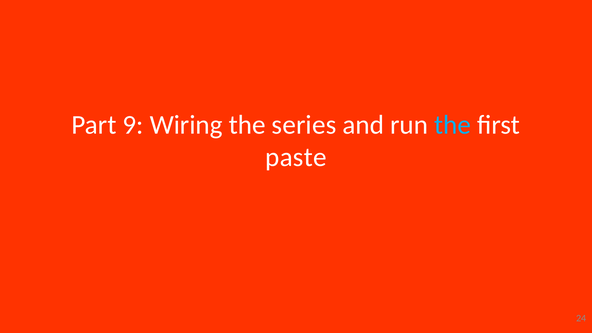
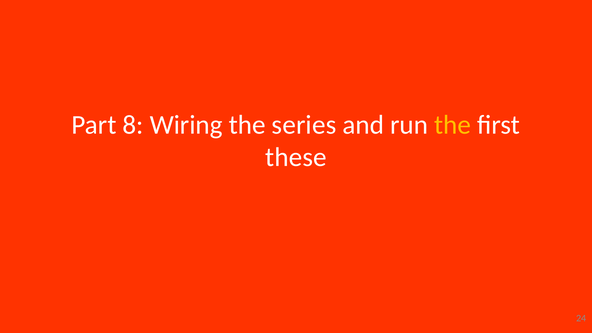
9: 9 -> 8
the at (453, 125) colour: light blue -> yellow
paste: paste -> these
